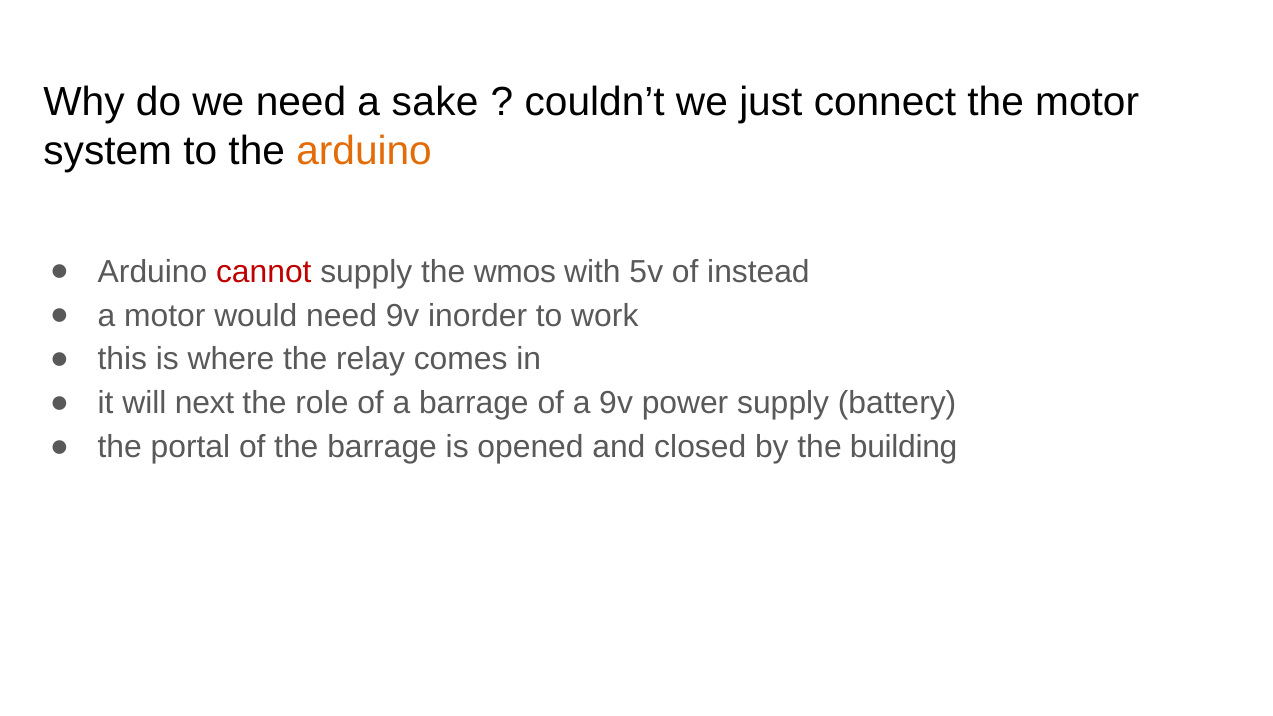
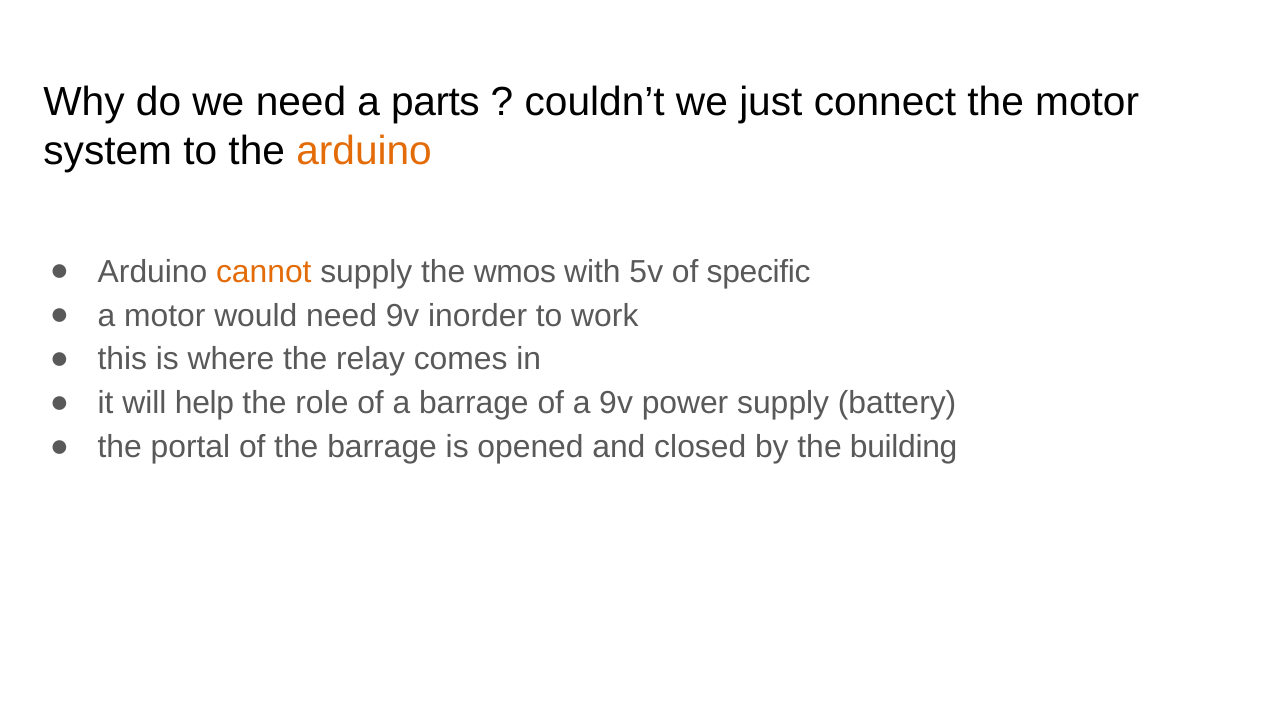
sake: sake -> parts
cannot colour: red -> orange
instead: instead -> specific
next: next -> help
